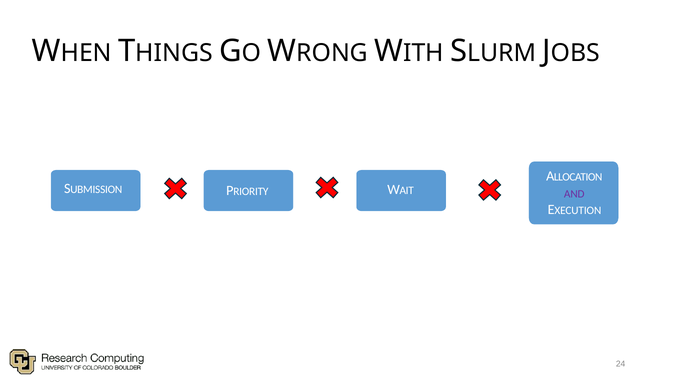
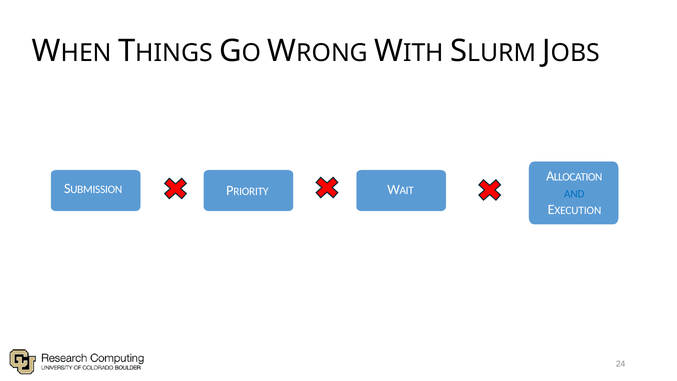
AND colour: purple -> blue
